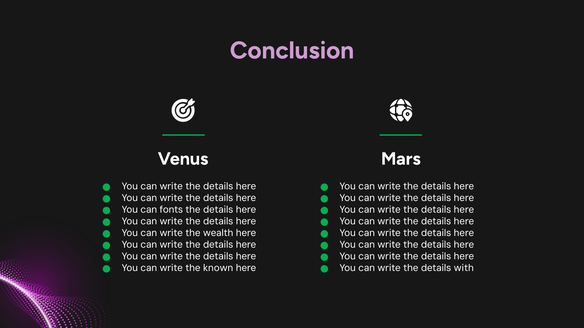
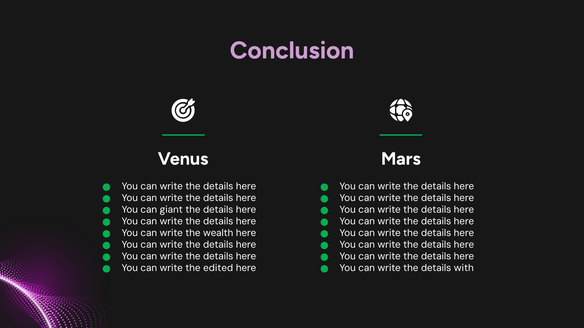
fonts: fonts -> giant
known: known -> edited
